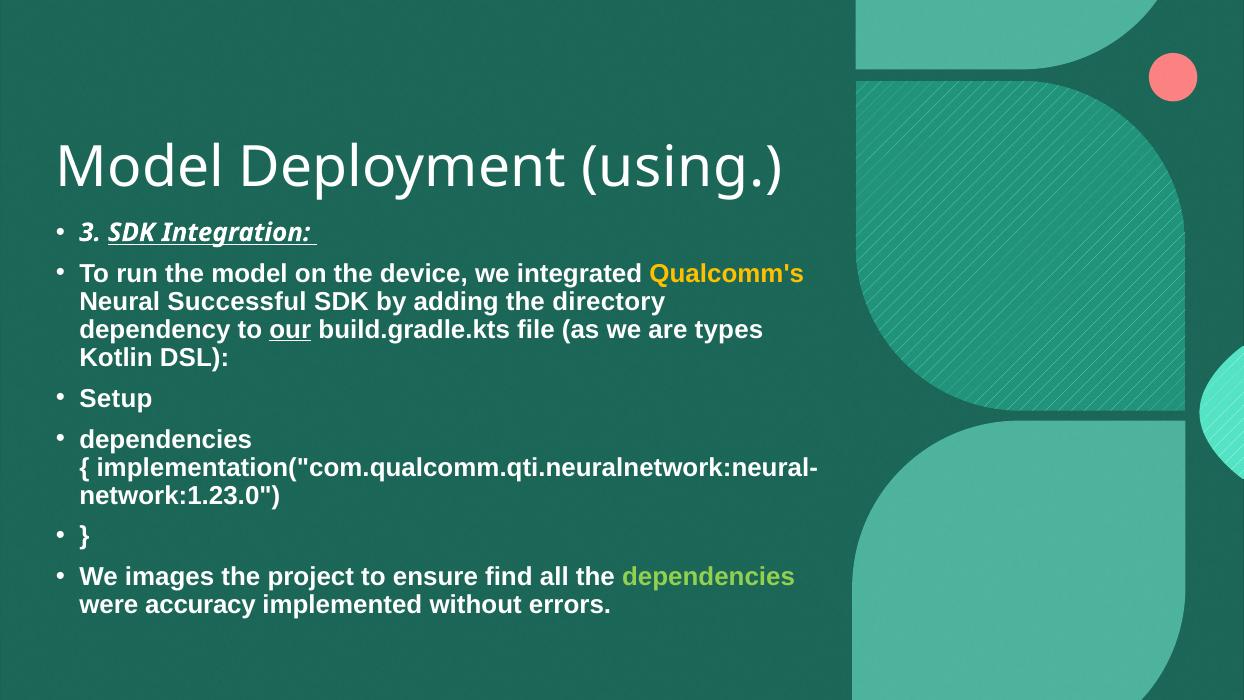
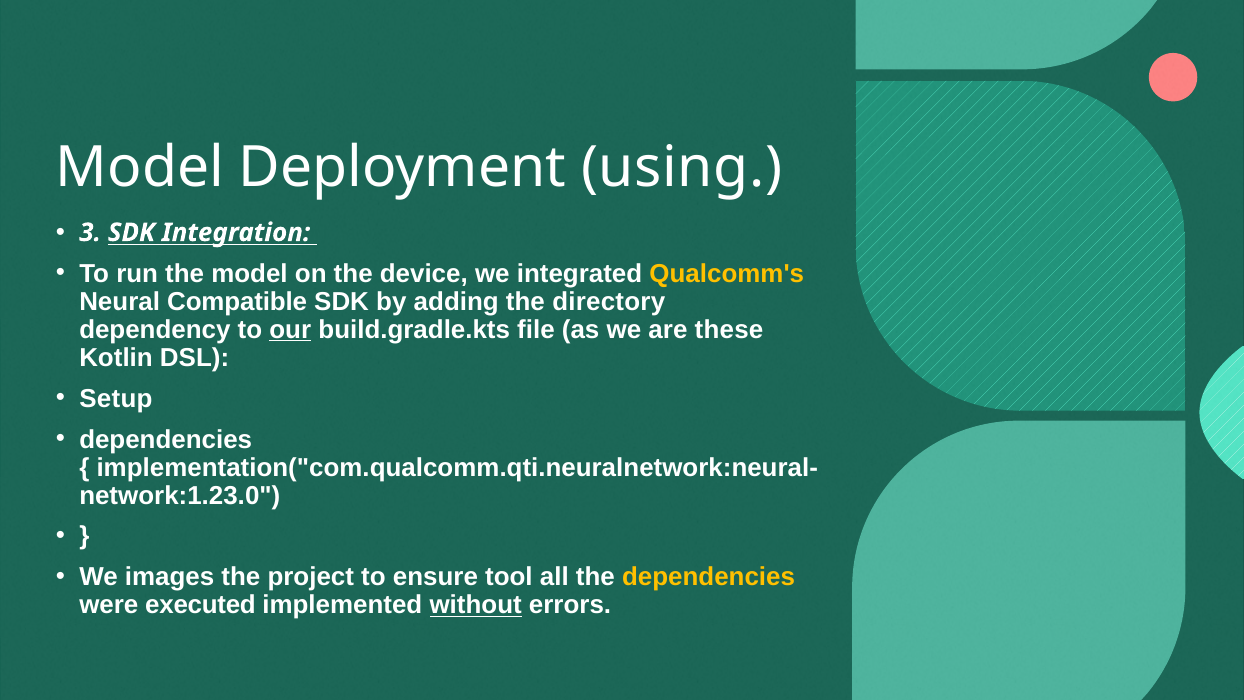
Successful: Successful -> Compatible
types: types -> these
find: find -> tool
dependencies at (709, 577) colour: light green -> yellow
accuracy: accuracy -> executed
without underline: none -> present
